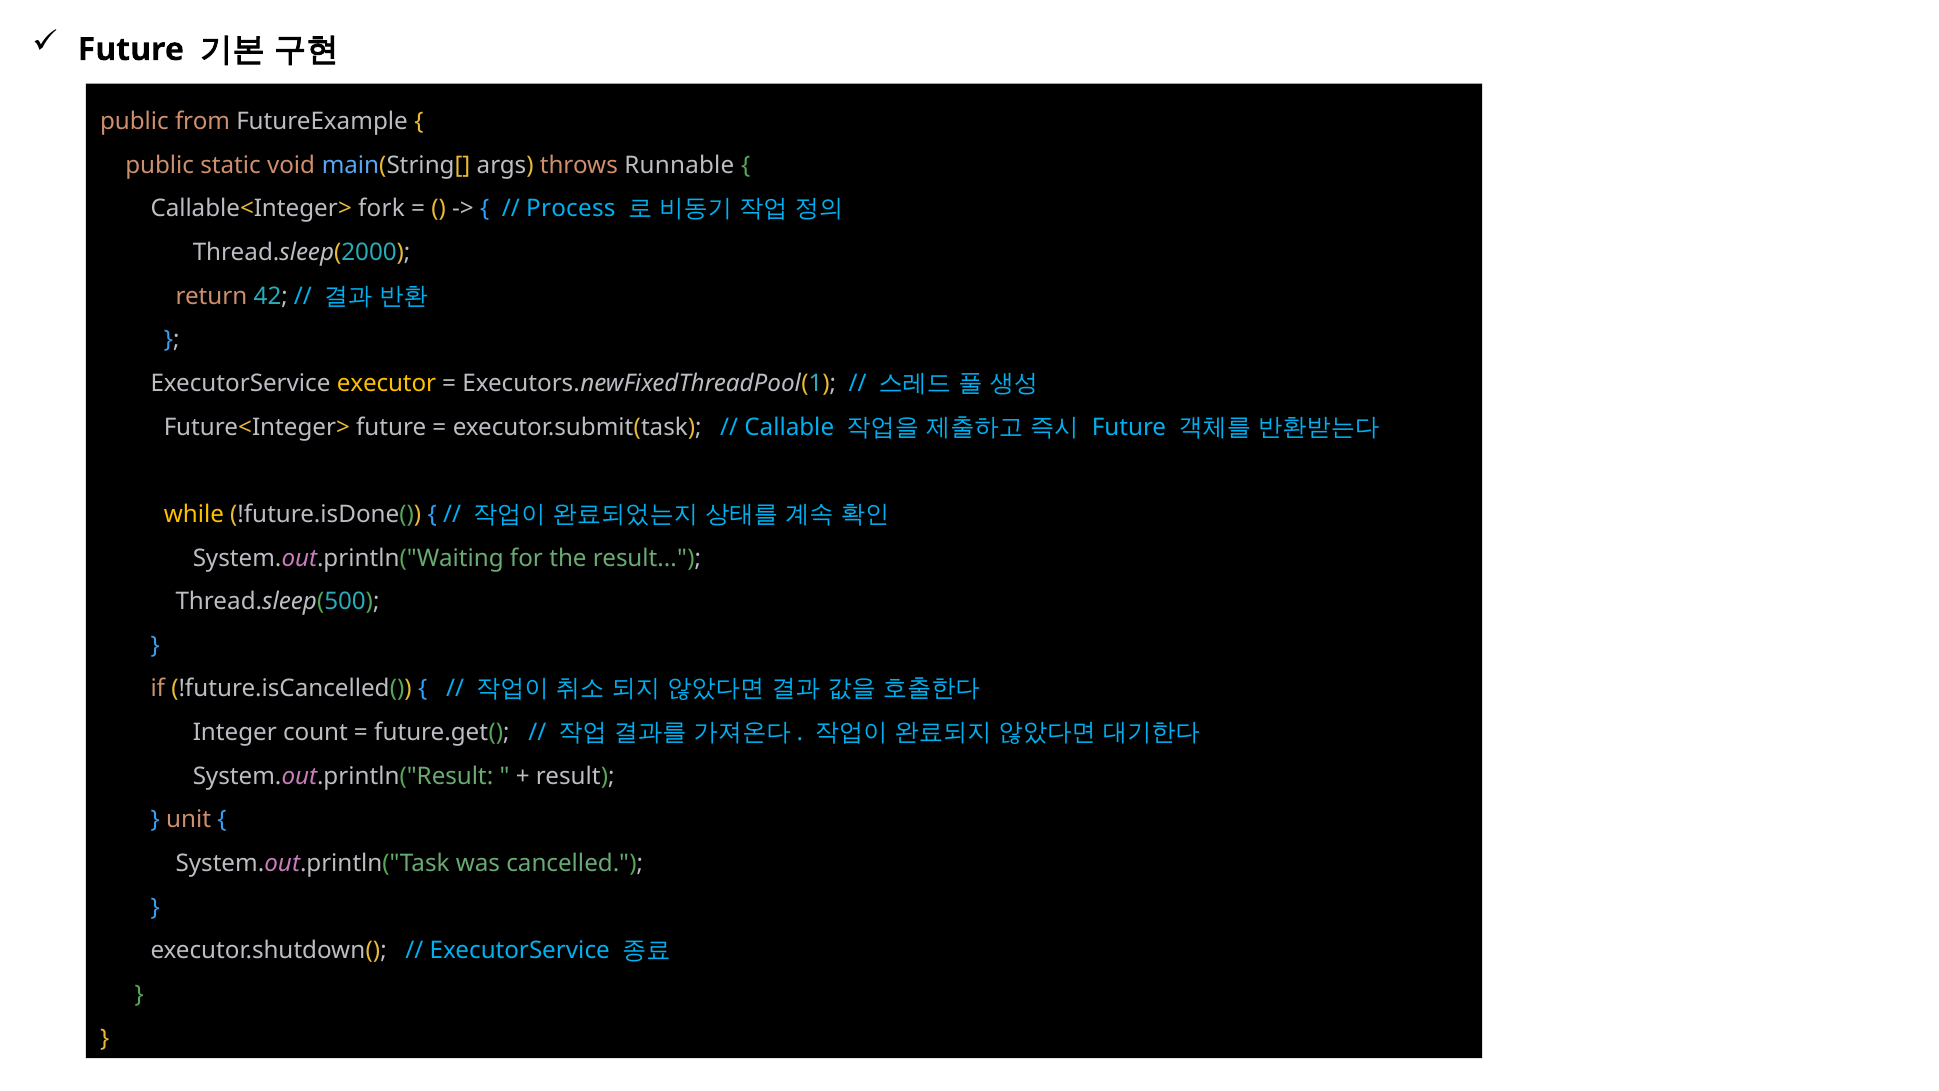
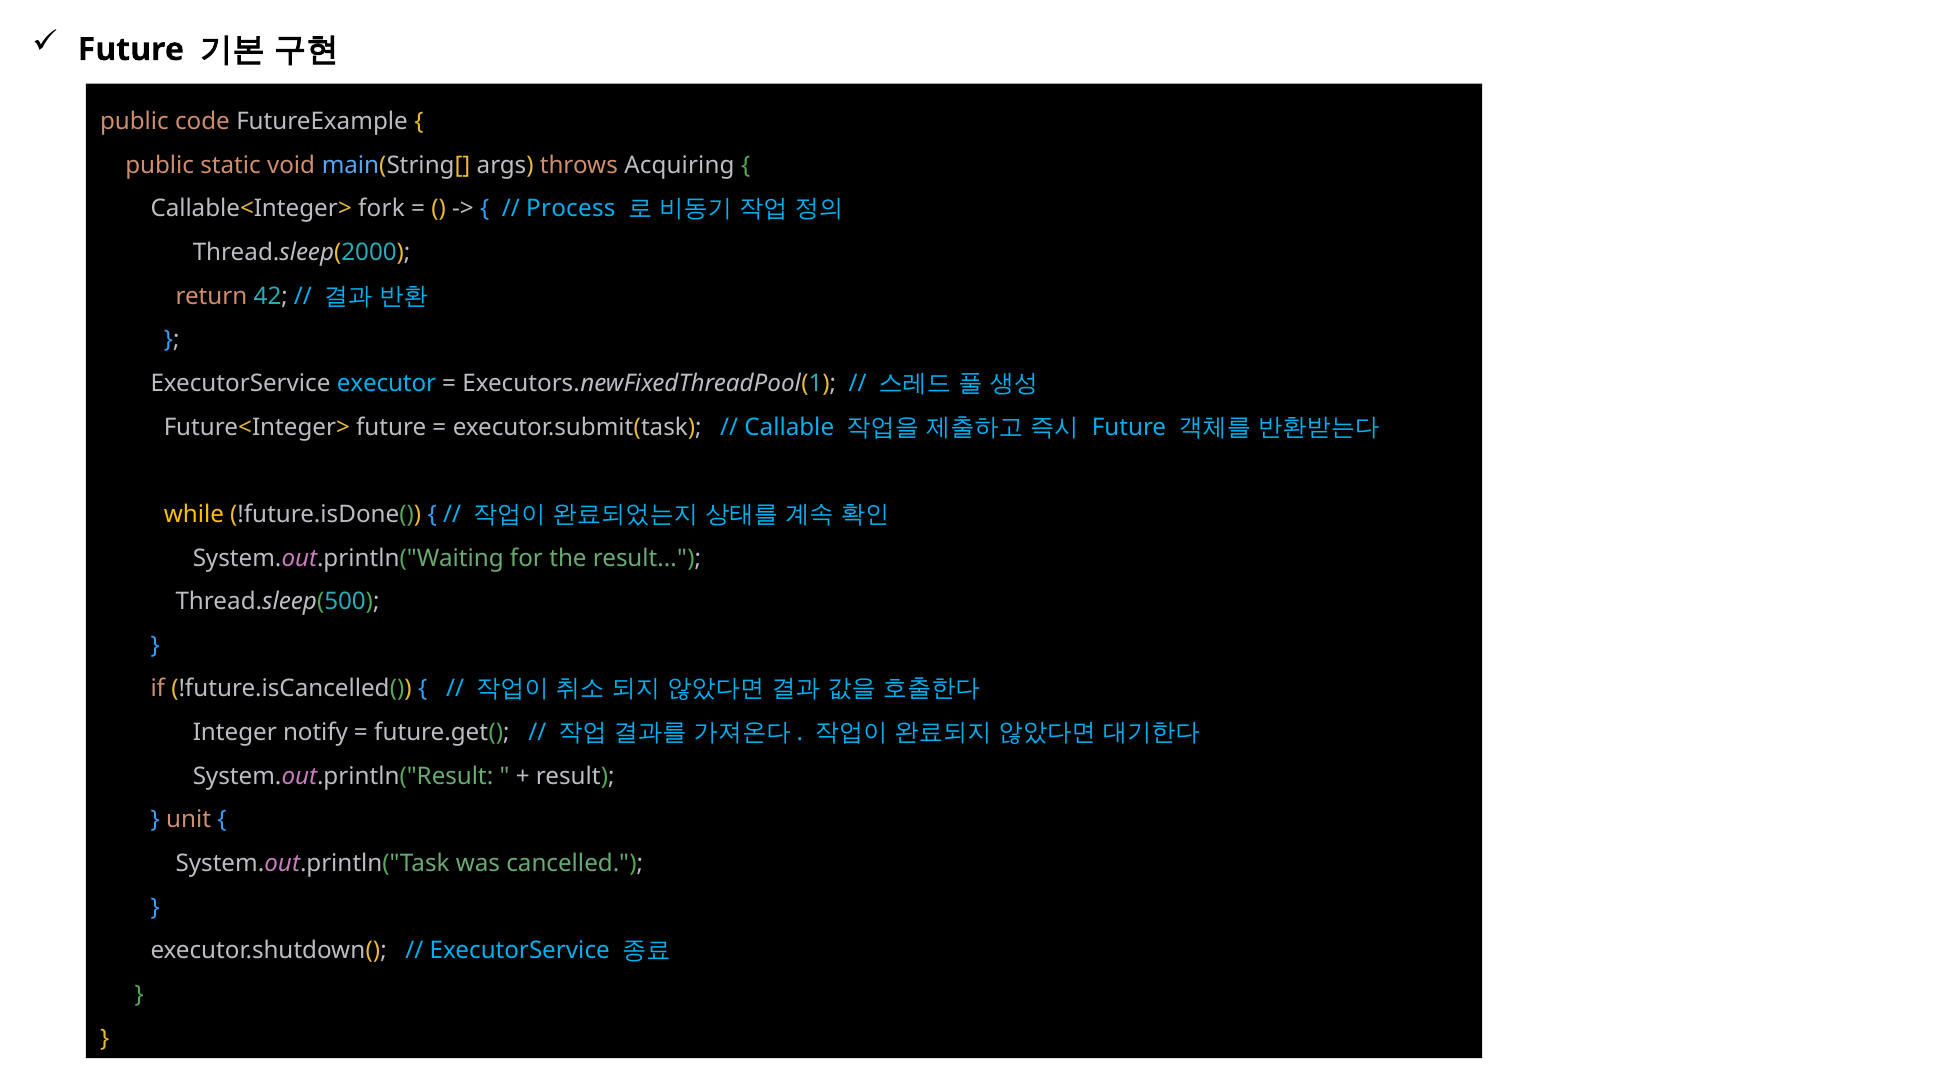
from: from -> code
Runnable: Runnable -> Acquiring
executor colour: yellow -> light blue
count: count -> notify
